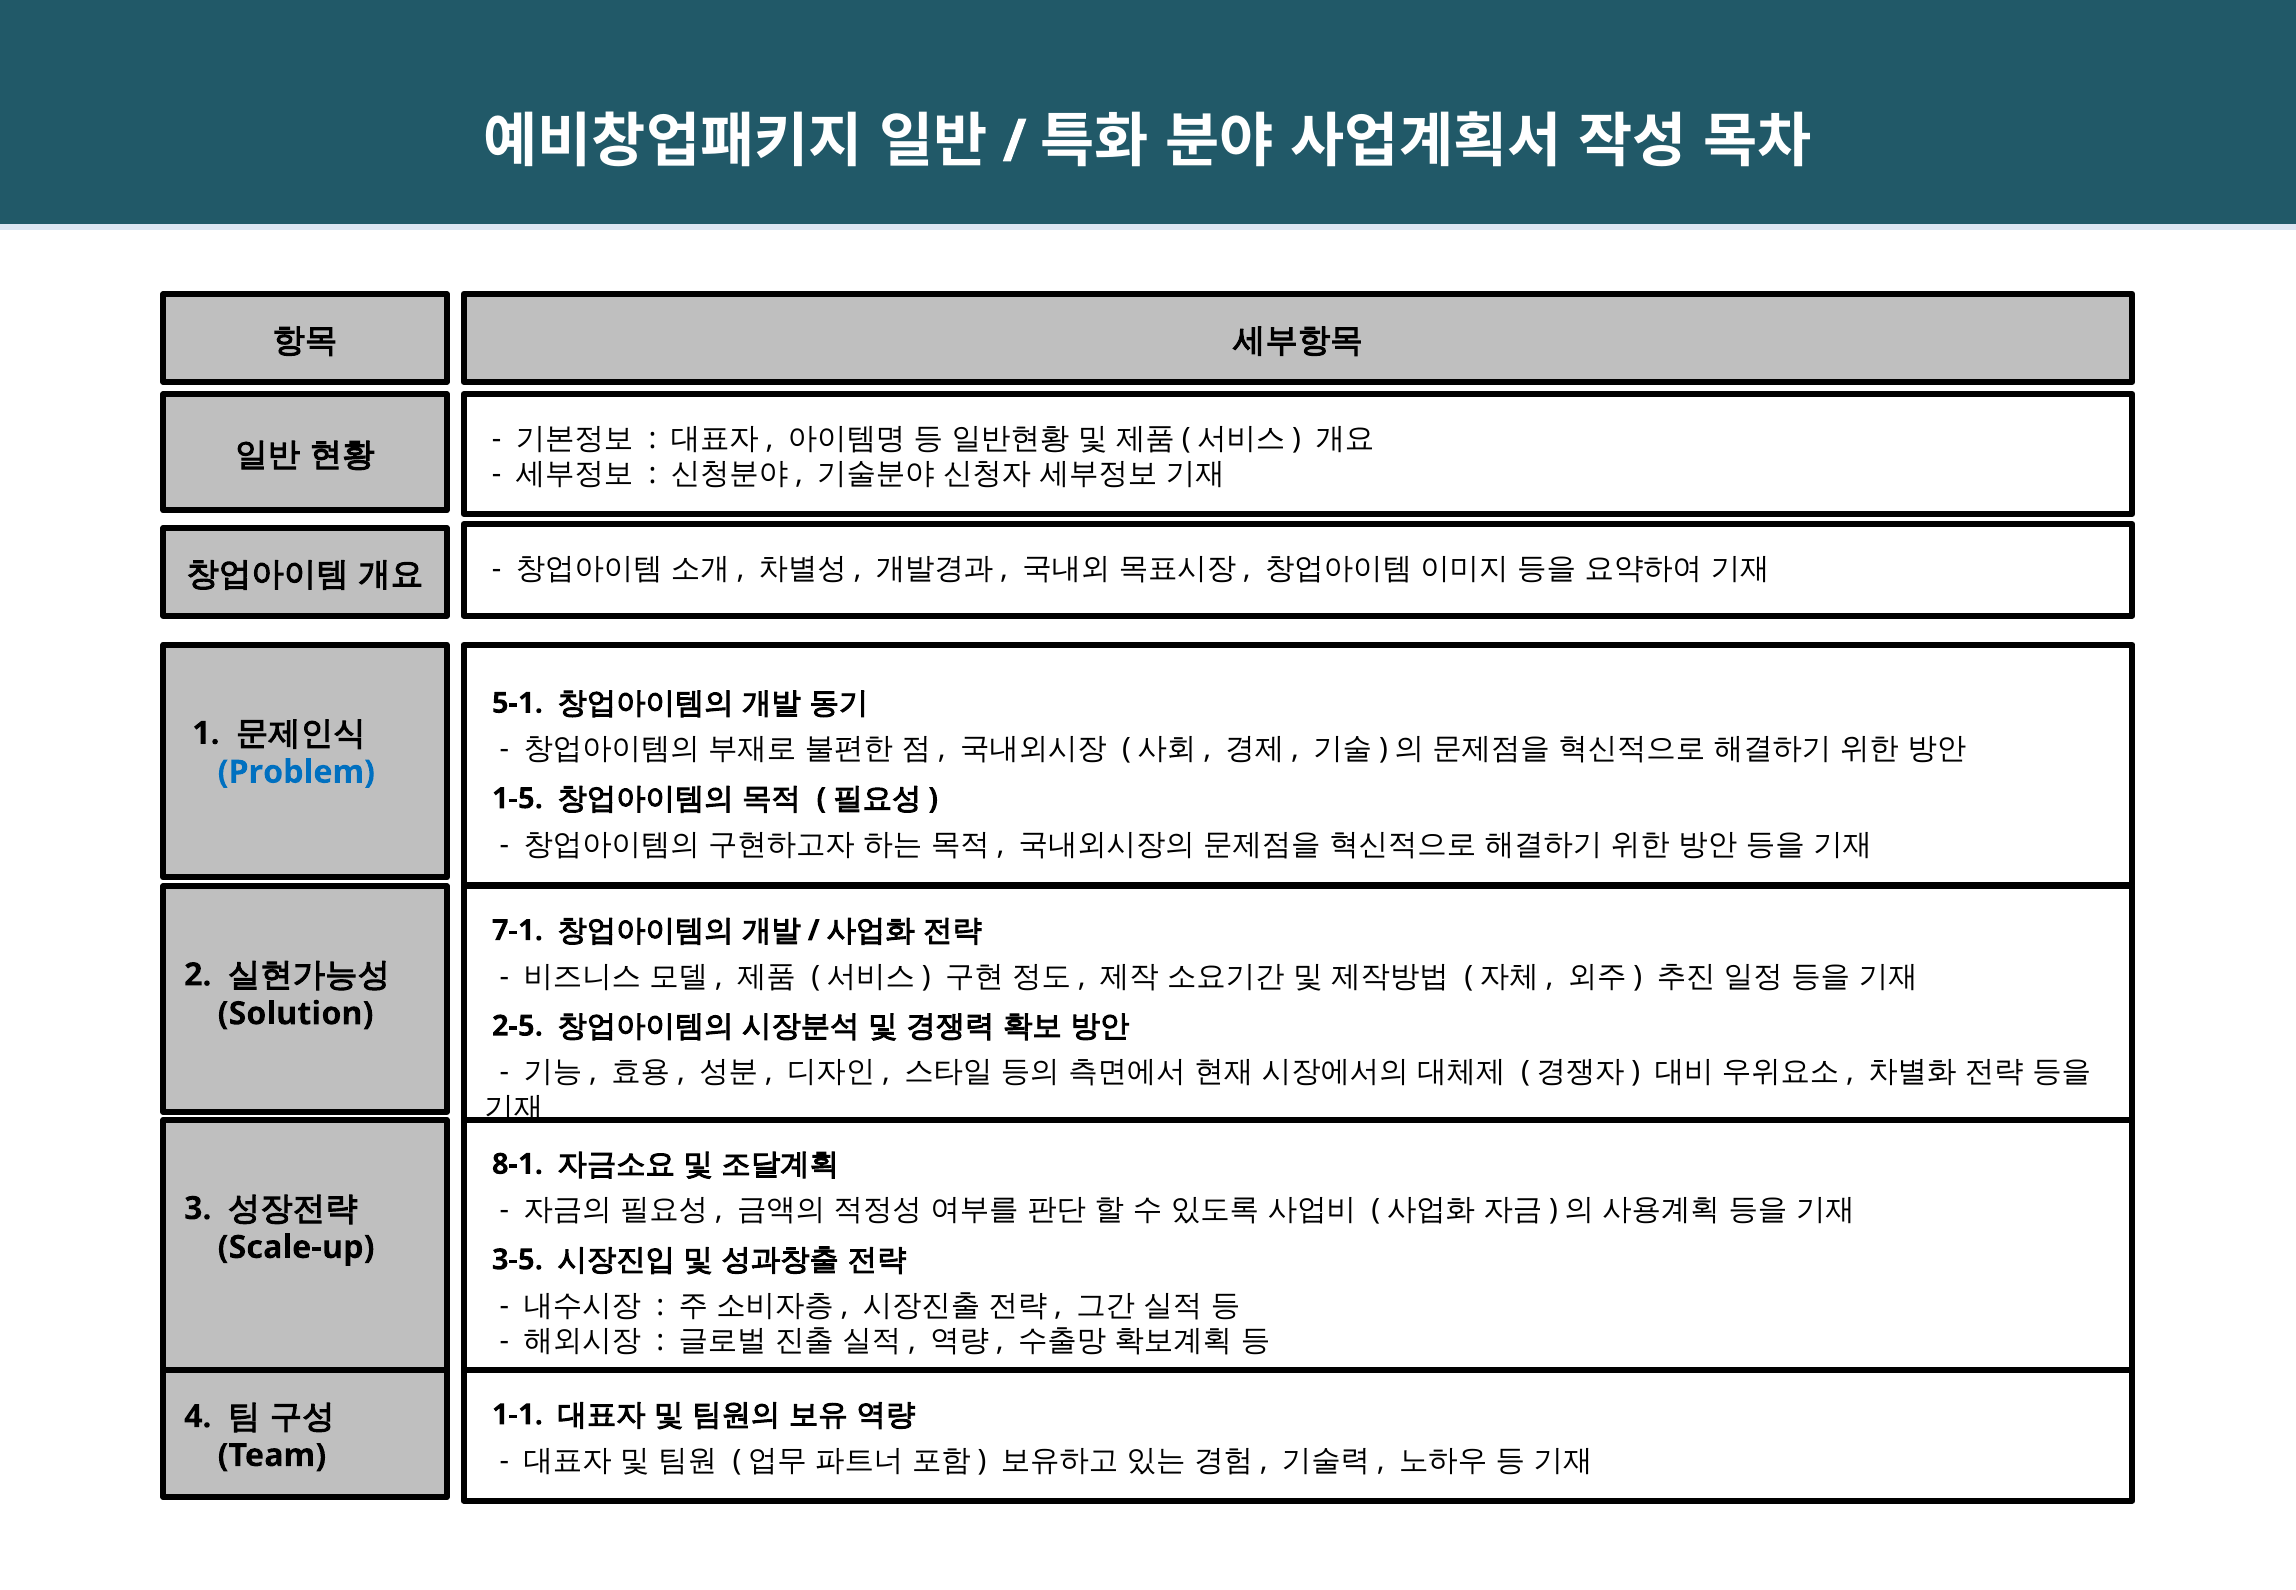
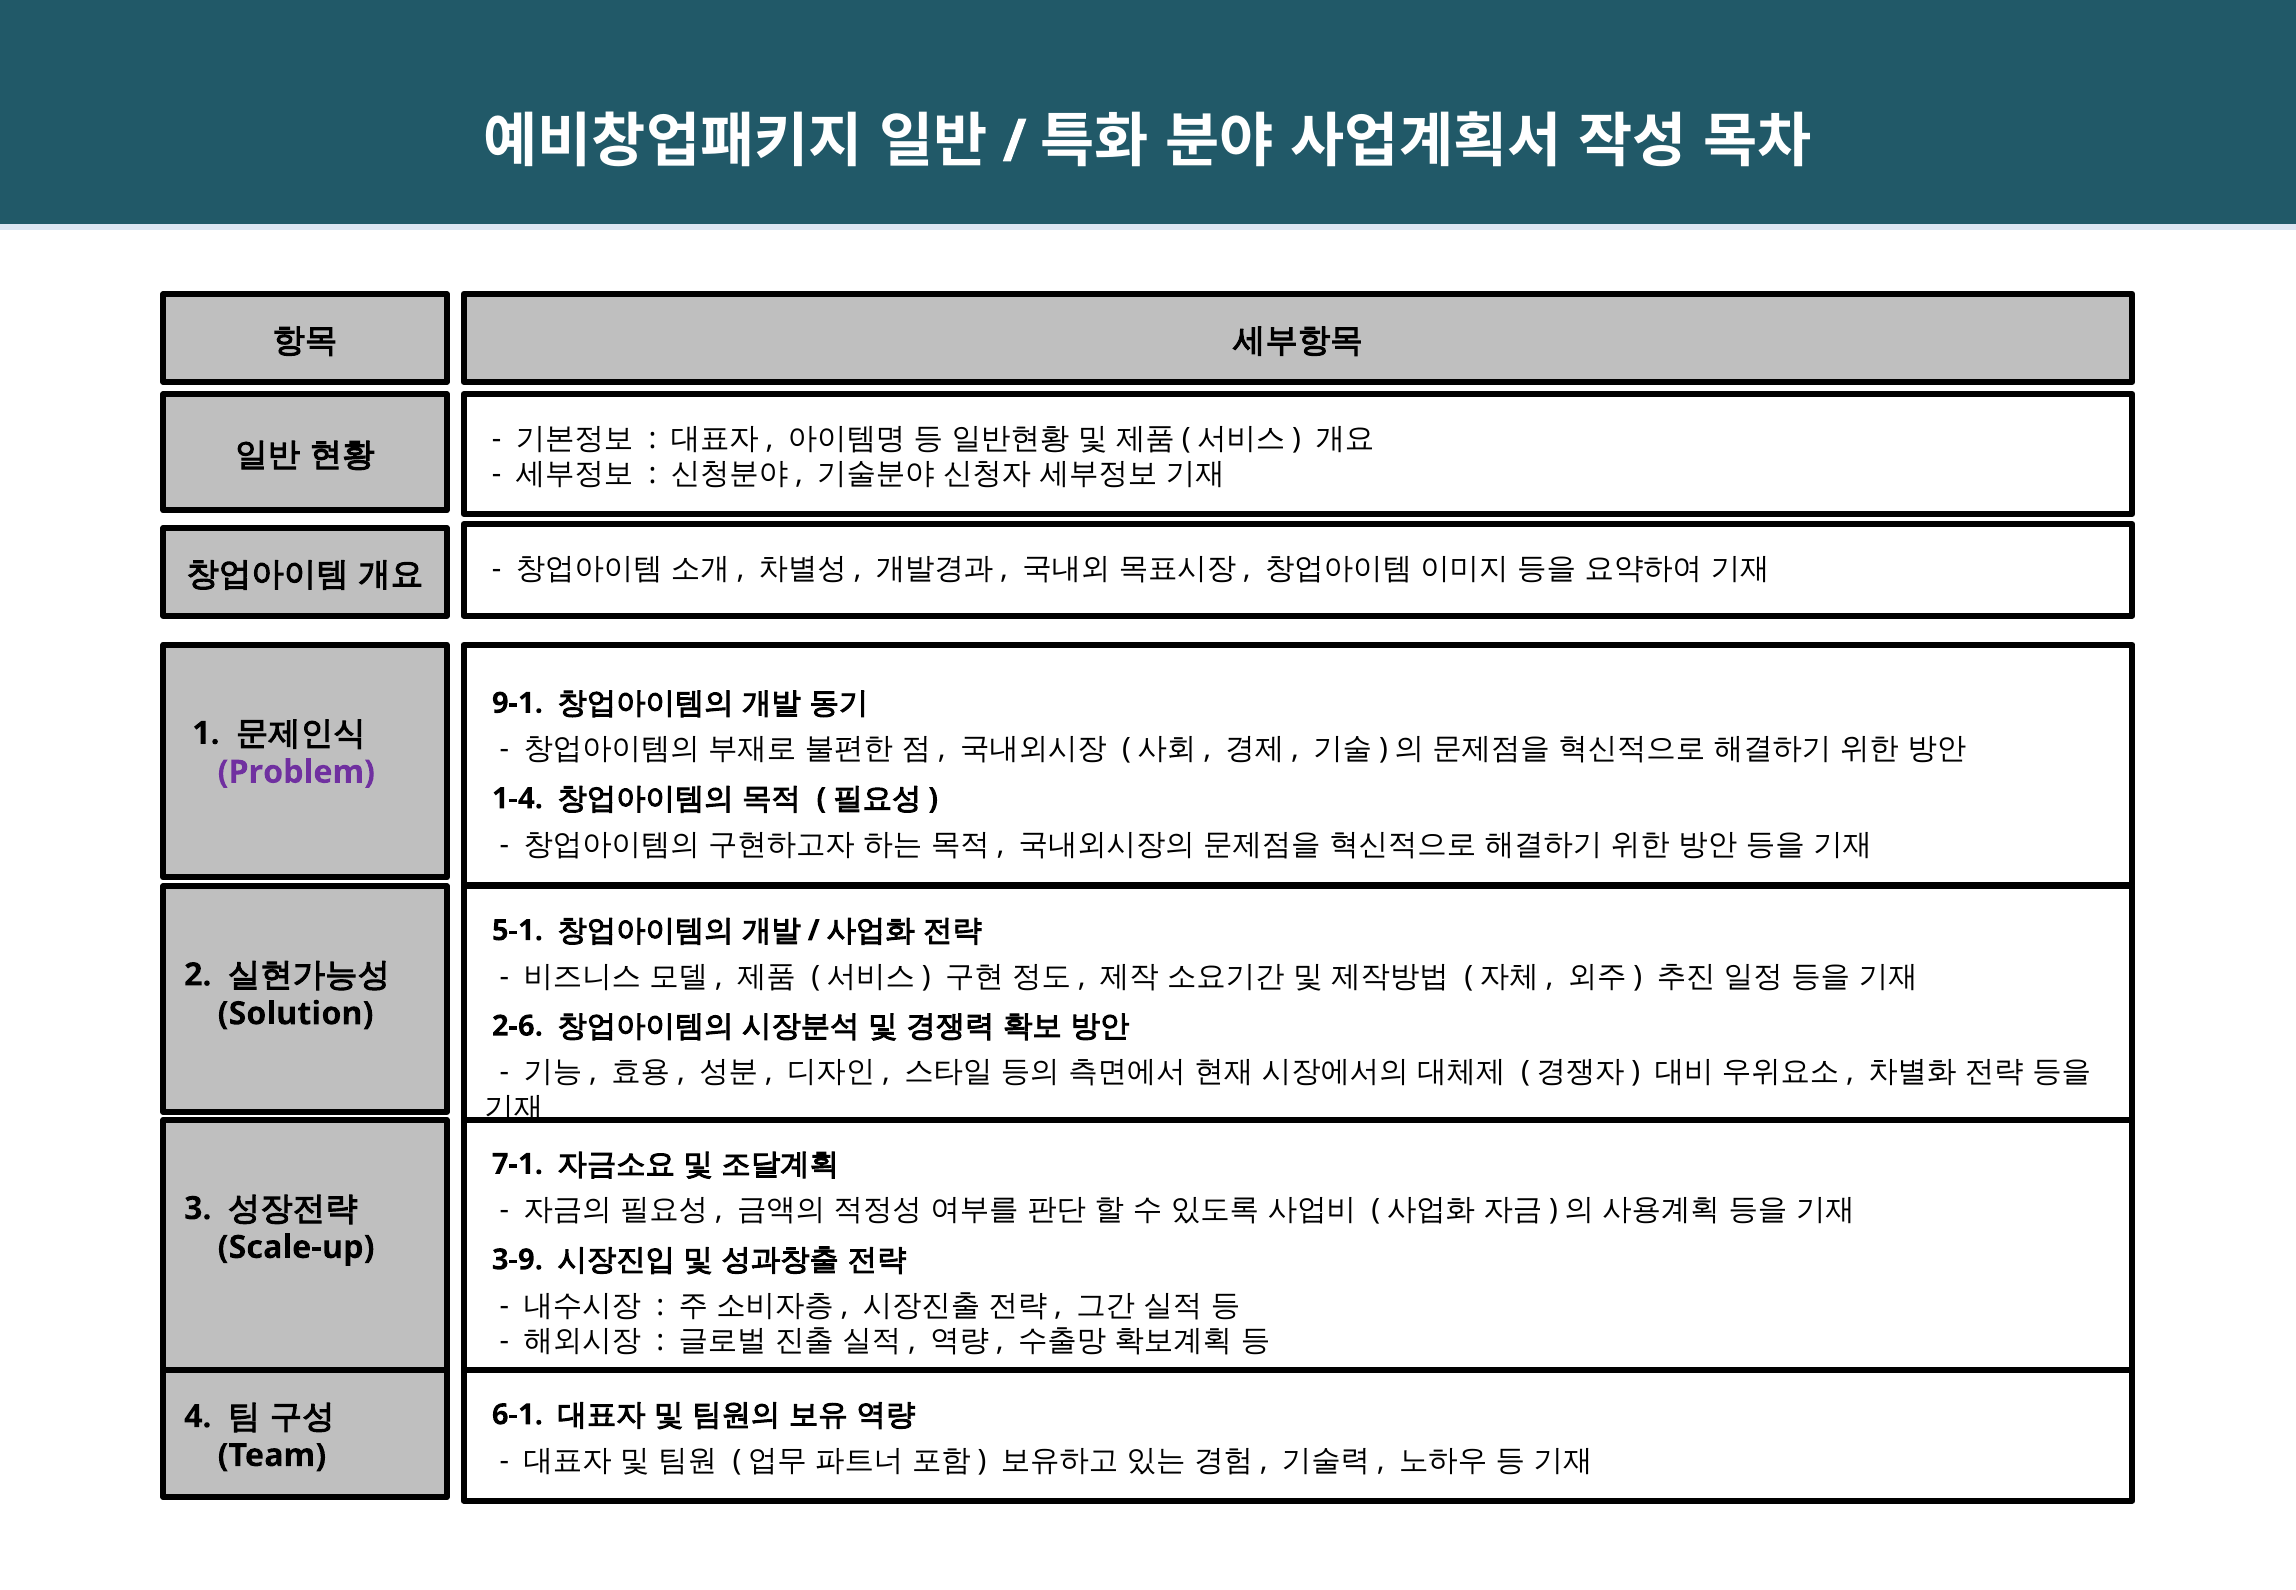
5-1: 5-1 -> 9-1
Problem colour: blue -> purple
1-5: 1-5 -> 1-4
7-1: 7-1 -> 5-1
2-5: 2-5 -> 2-6
8-1: 8-1 -> 7-1
3-5: 3-5 -> 3-9
1-1: 1-1 -> 6-1
